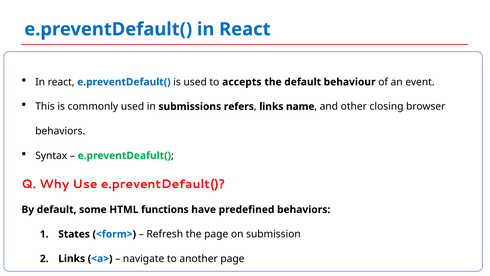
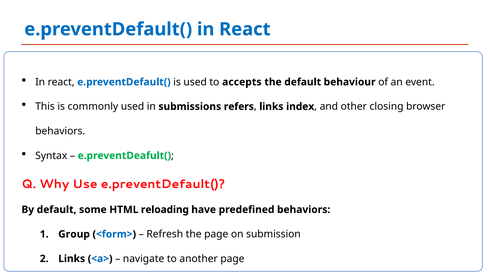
name: name -> index
functions: functions -> reloading
States: States -> Group
